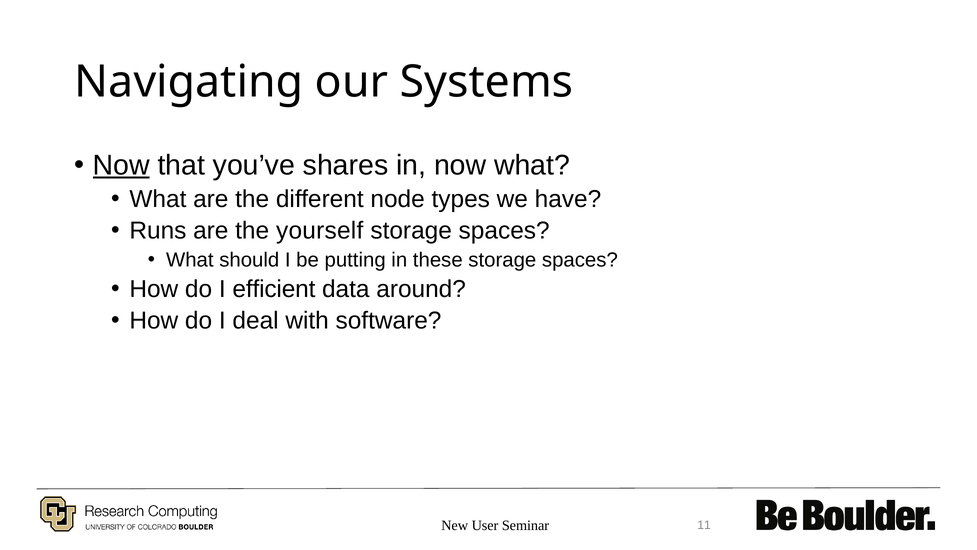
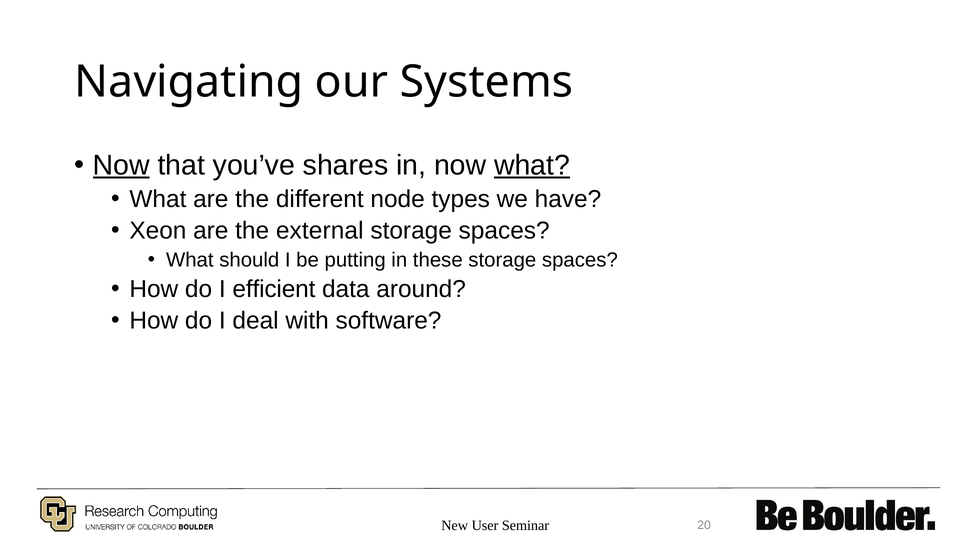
what at (532, 165) underline: none -> present
Runs: Runs -> Xeon
yourself: yourself -> external
11: 11 -> 20
